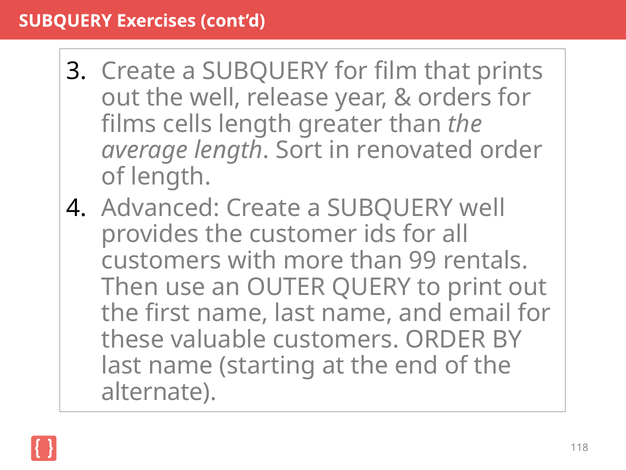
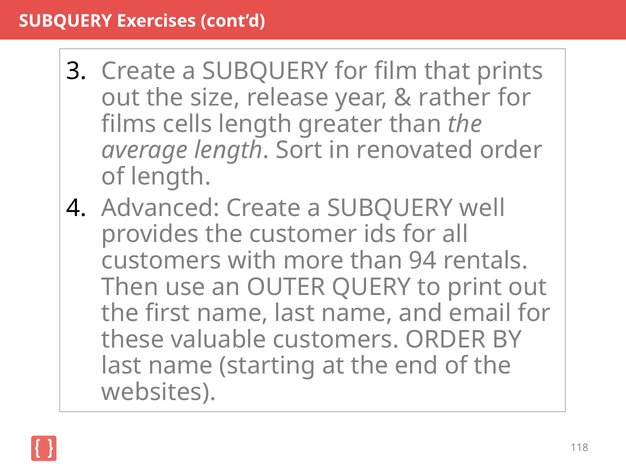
the well: well -> size
orders: orders -> rather
99: 99 -> 94
alternate: alternate -> websites
